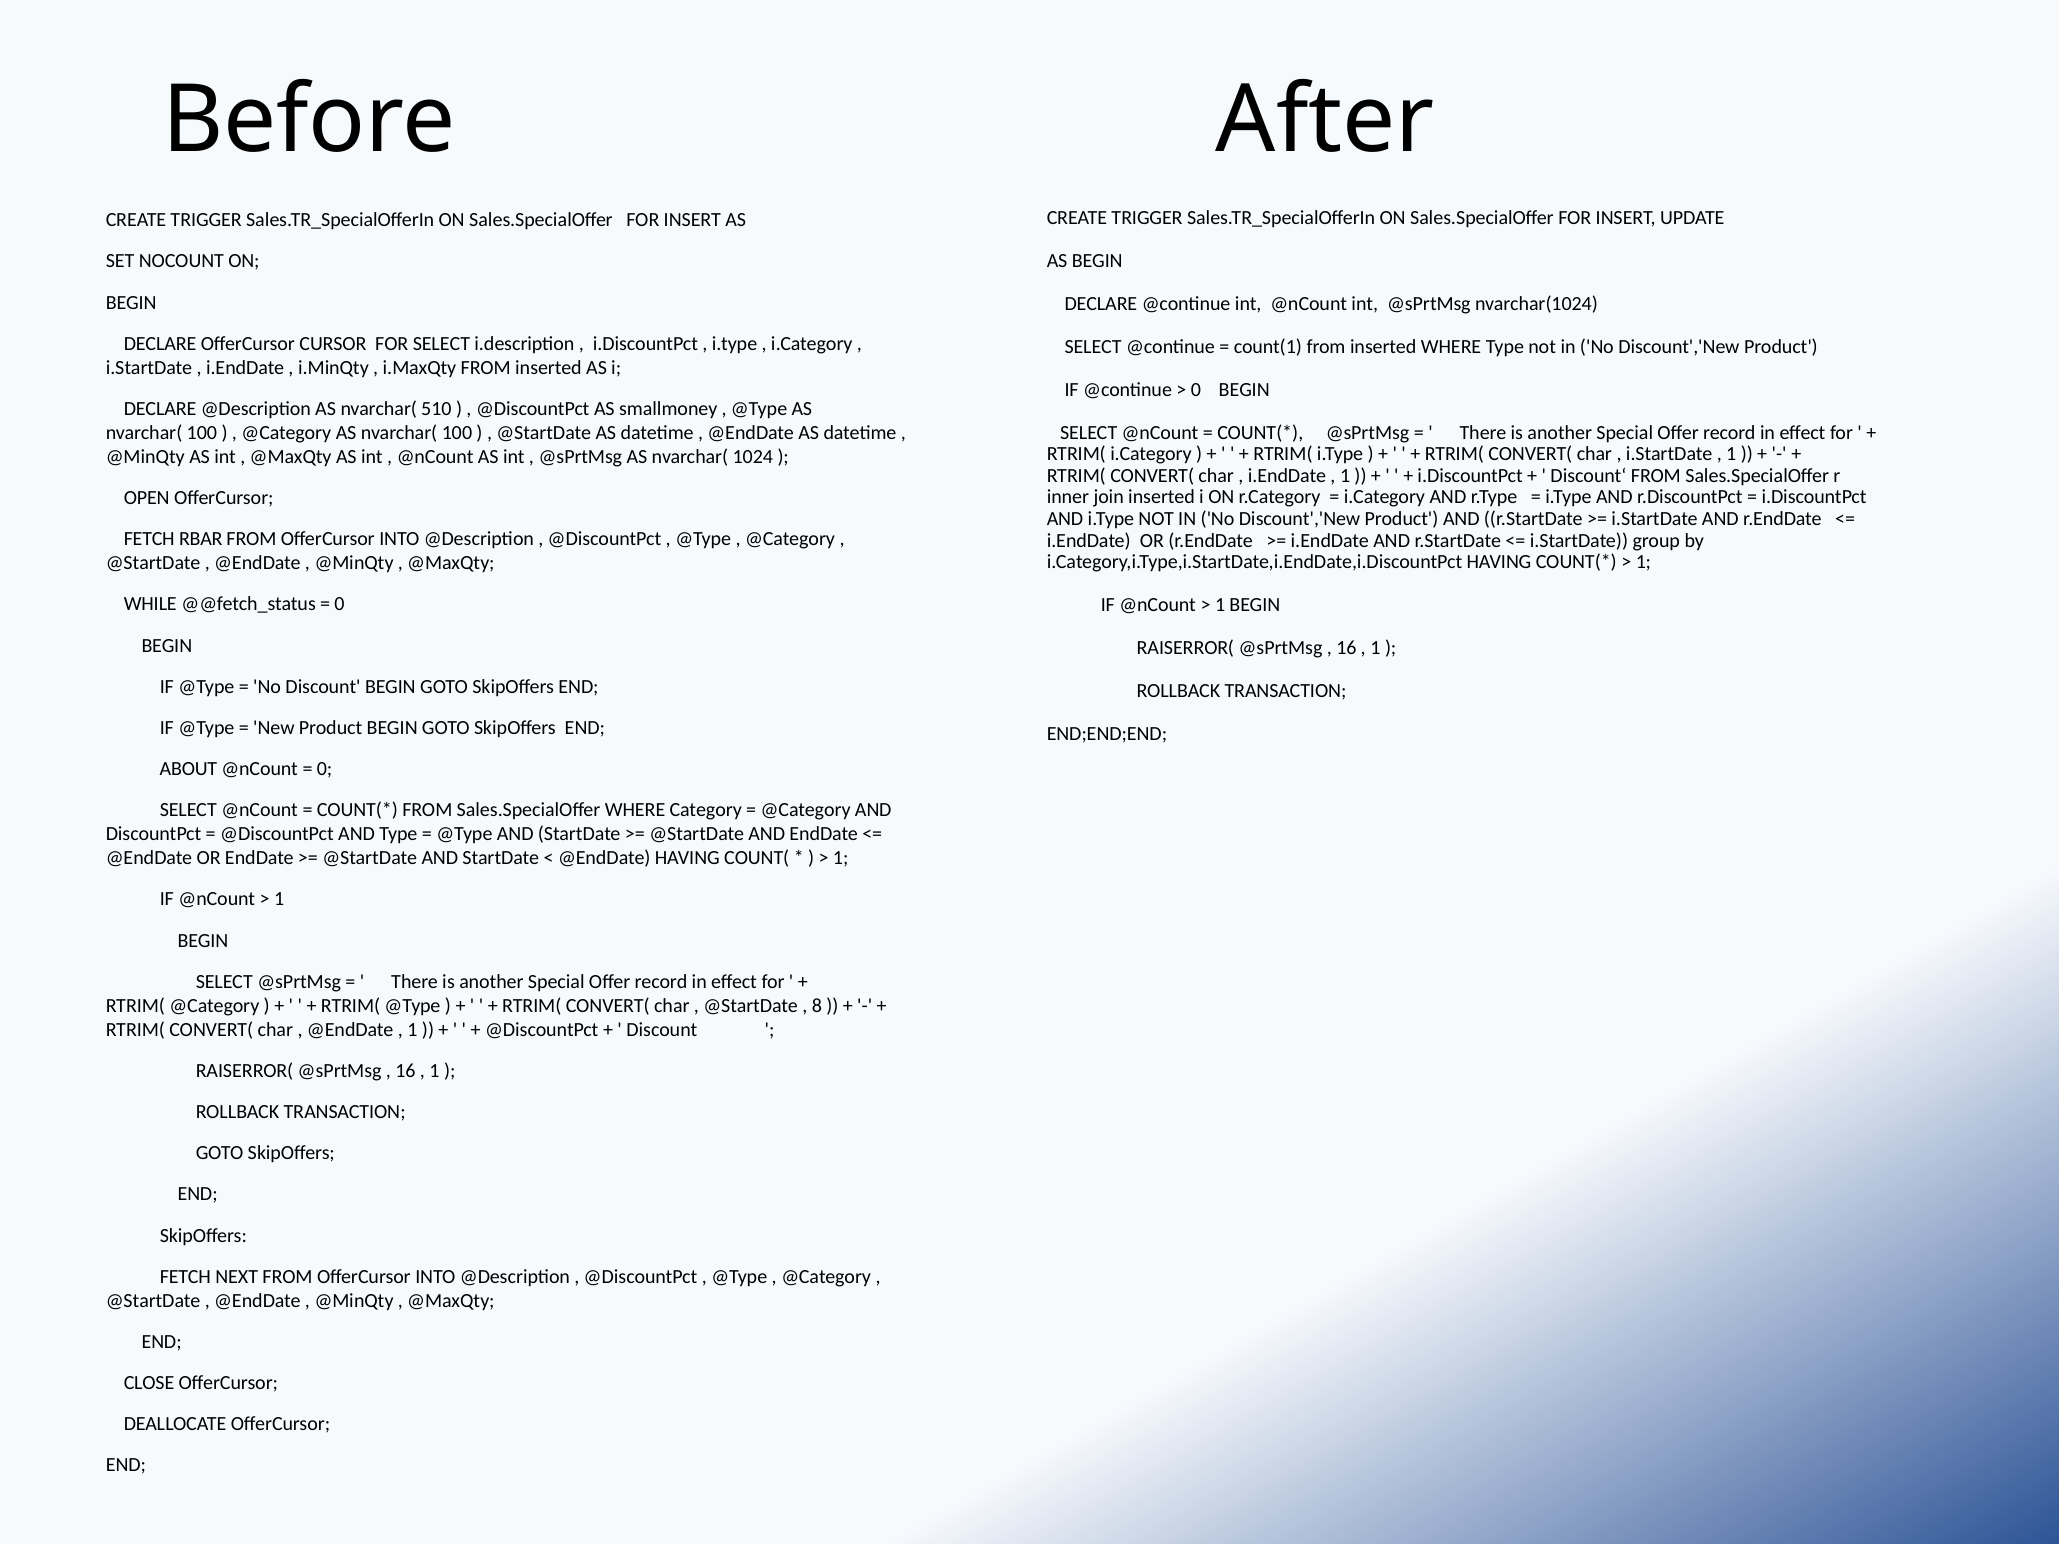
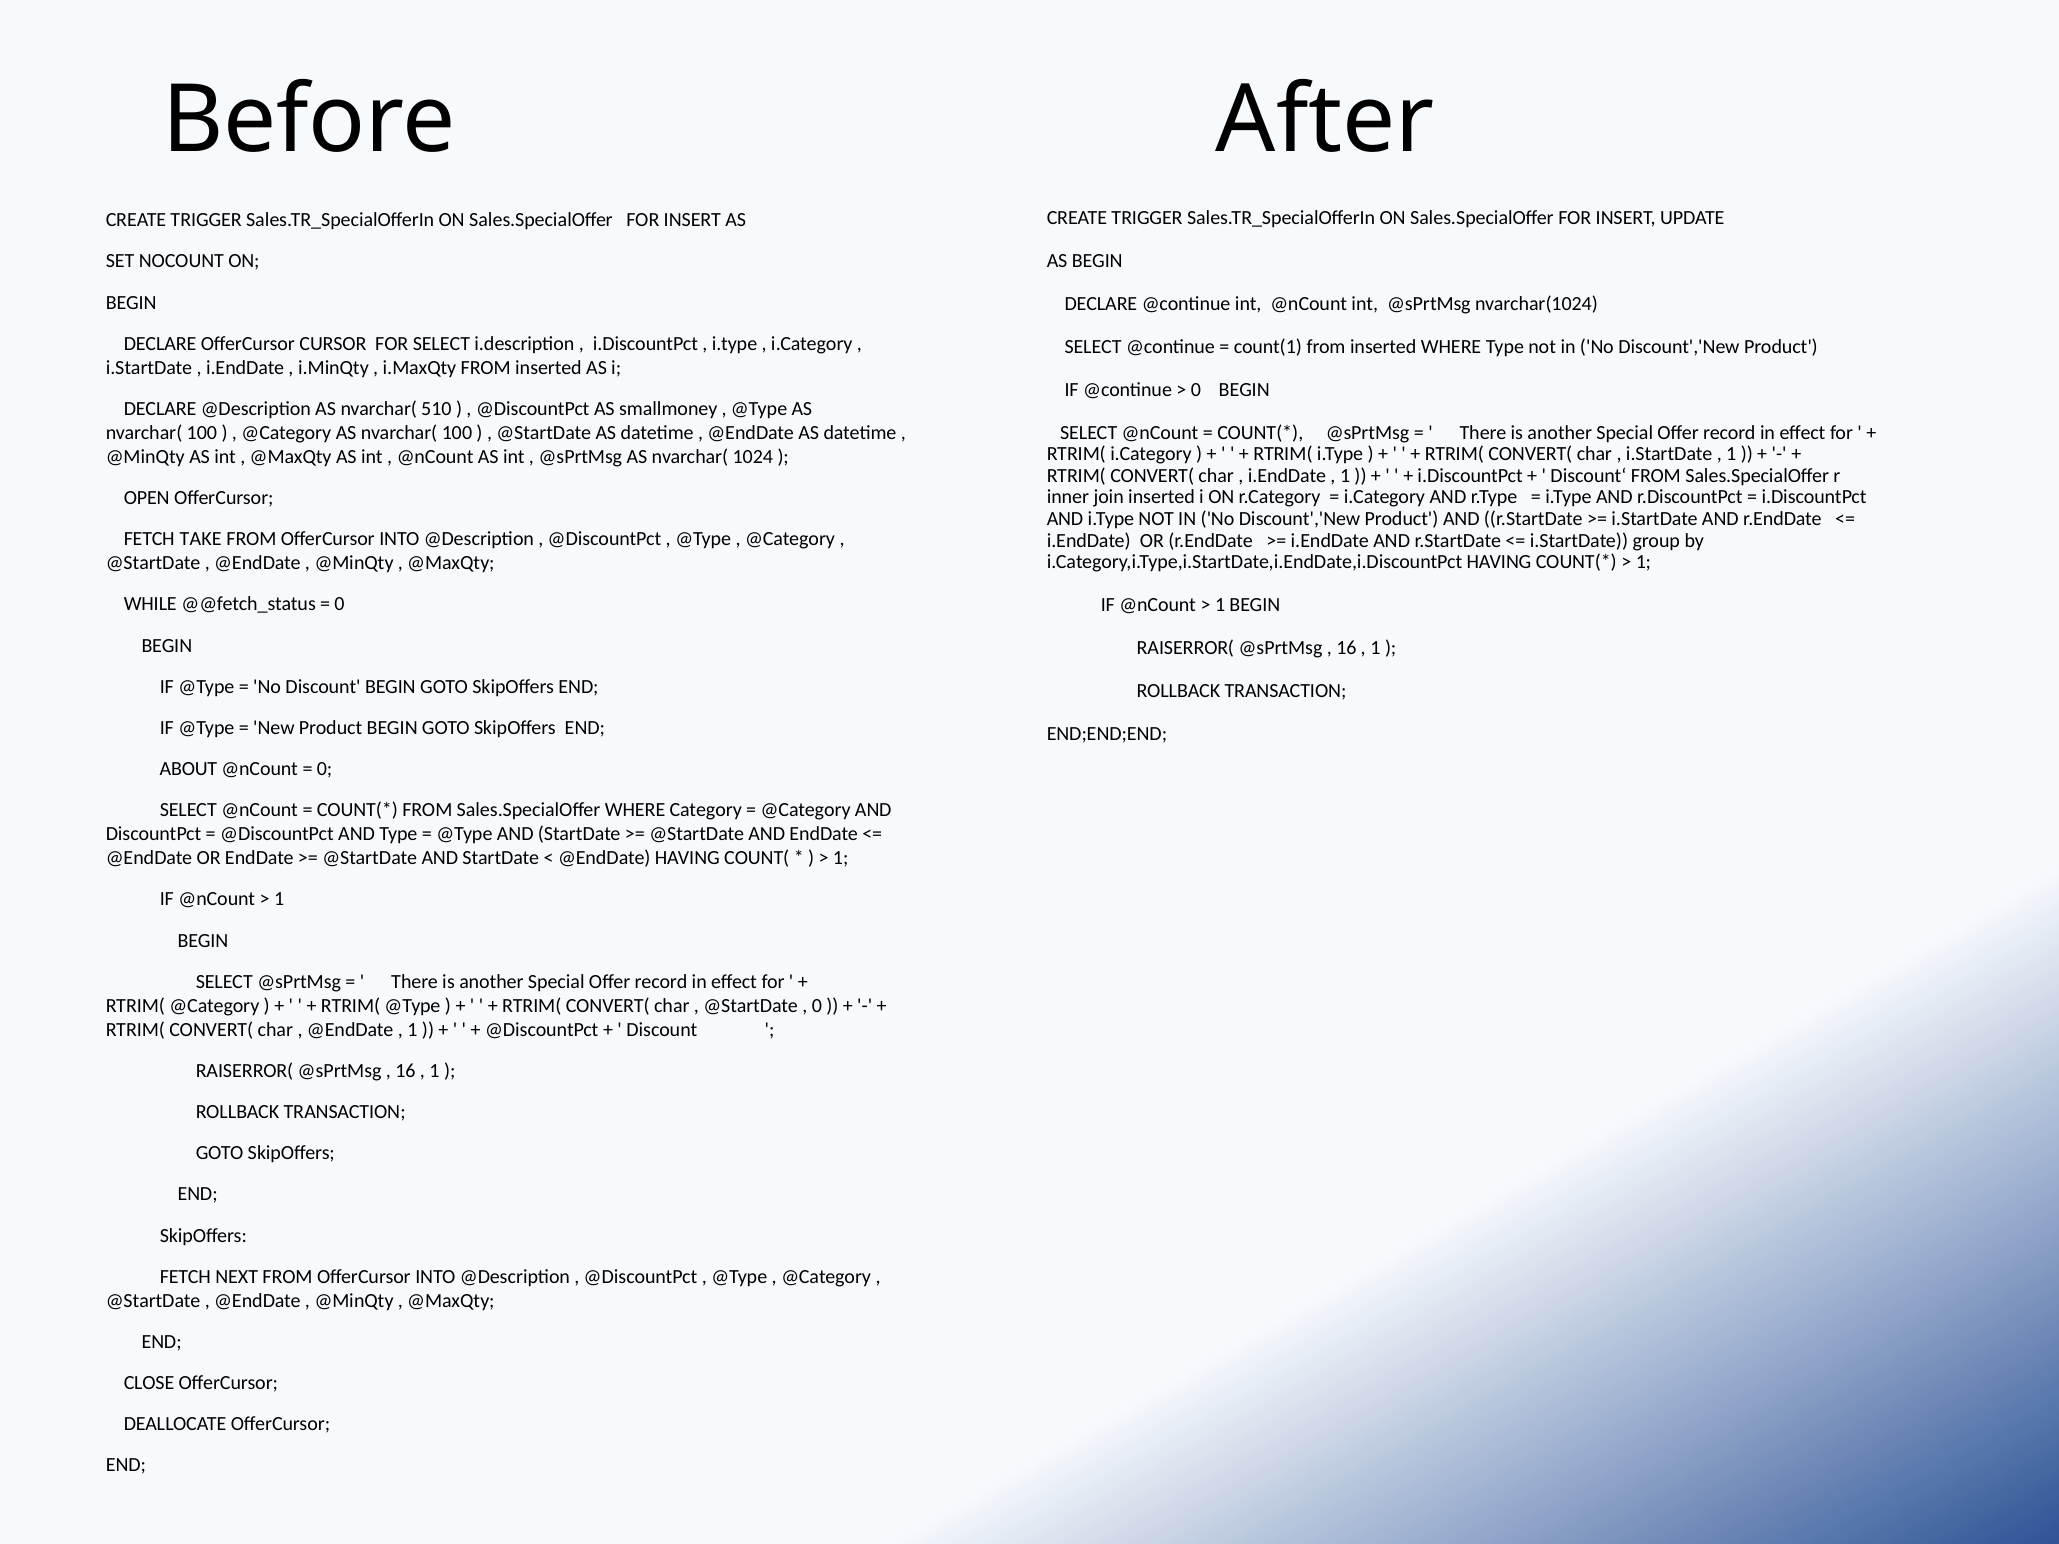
RBAR: RBAR -> TAKE
8 at (817, 1006): 8 -> 0
